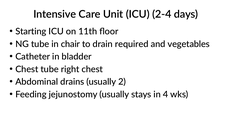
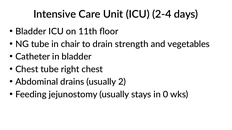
Starting at (31, 32): Starting -> Bladder
required: required -> strength
4: 4 -> 0
